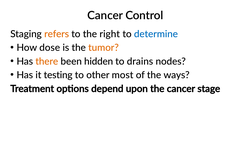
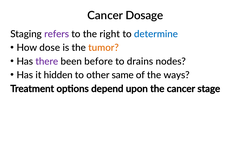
Control: Control -> Dosage
refers colour: orange -> purple
there colour: orange -> purple
hidden: hidden -> before
testing: testing -> hidden
most: most -> same
